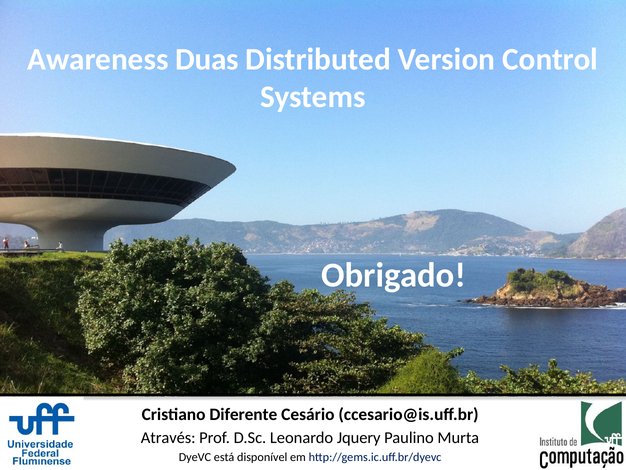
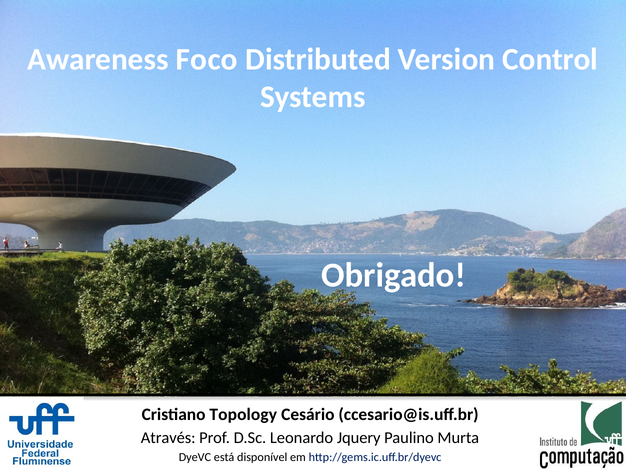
Duas: Duas -> Foco
Diferente: Diferente -> Topology
